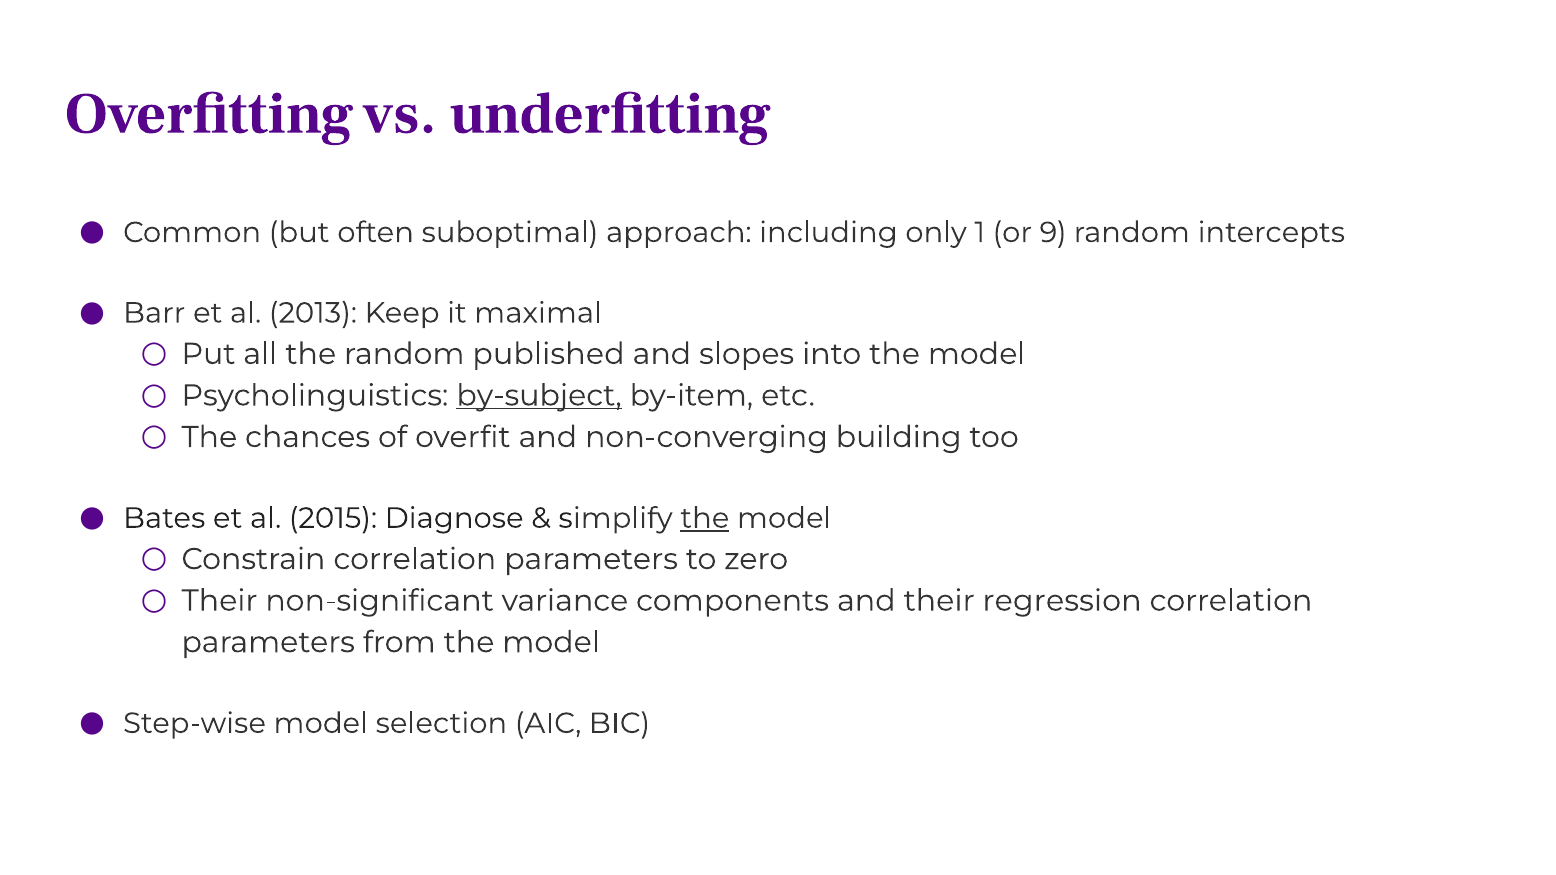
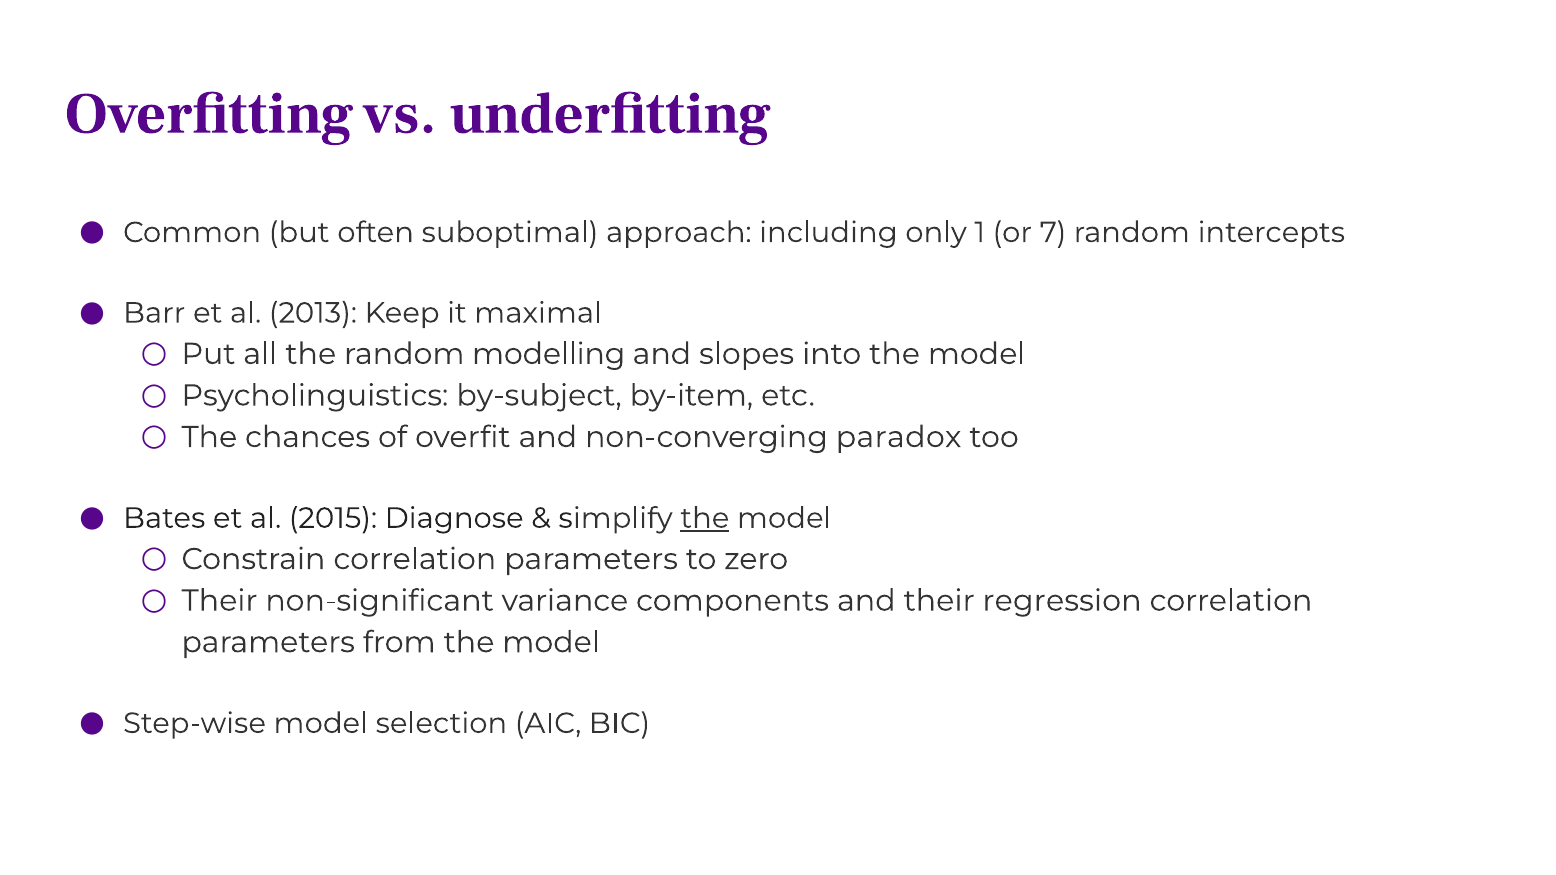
9: 9 -> 7
published: published -> modelling
by-subject underline: present -> none
building: building -> paradox
